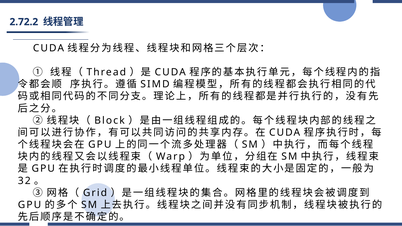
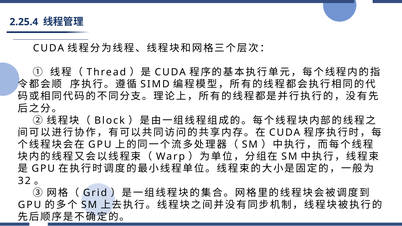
2.72.2: 2.72.2 -> 2.25.4
